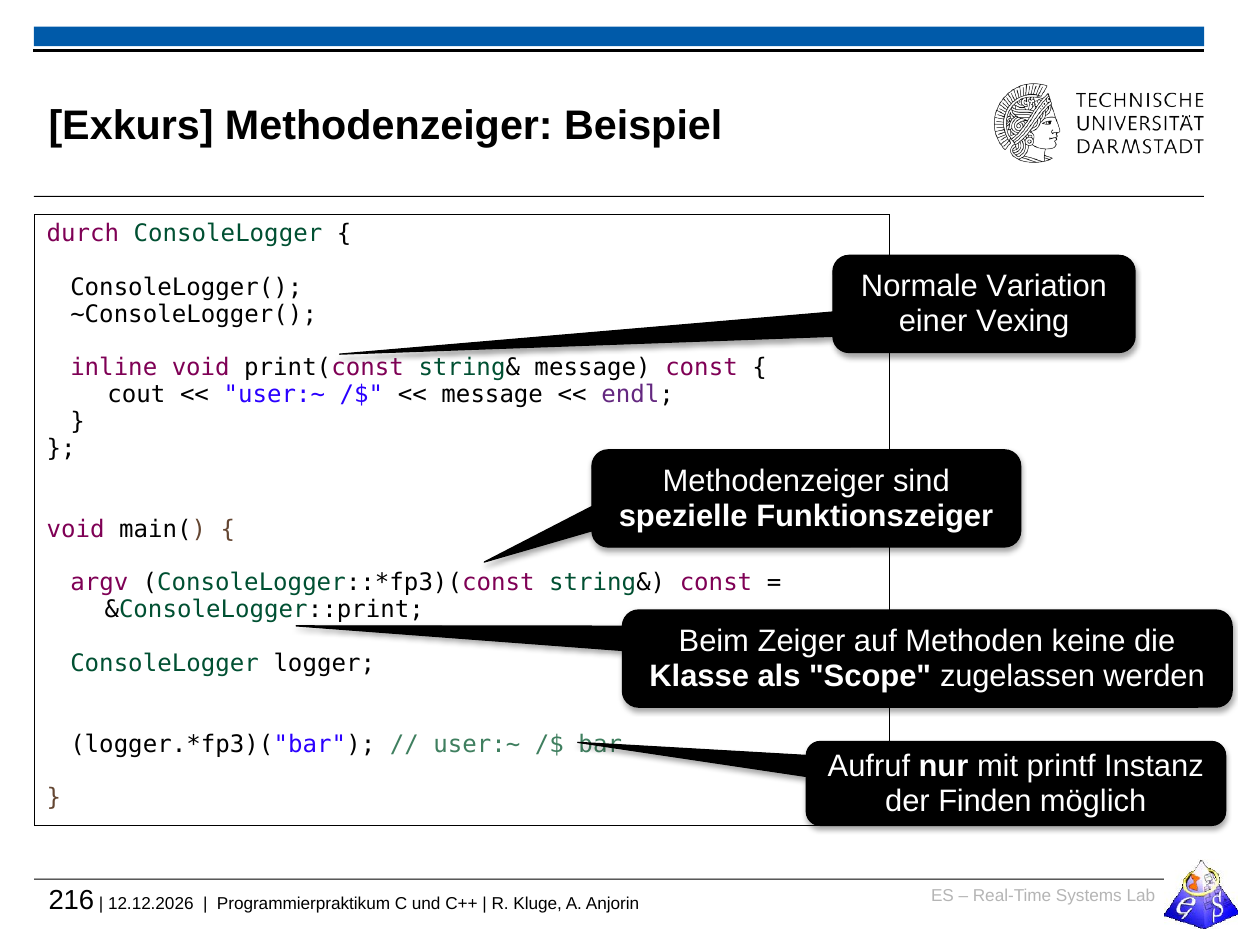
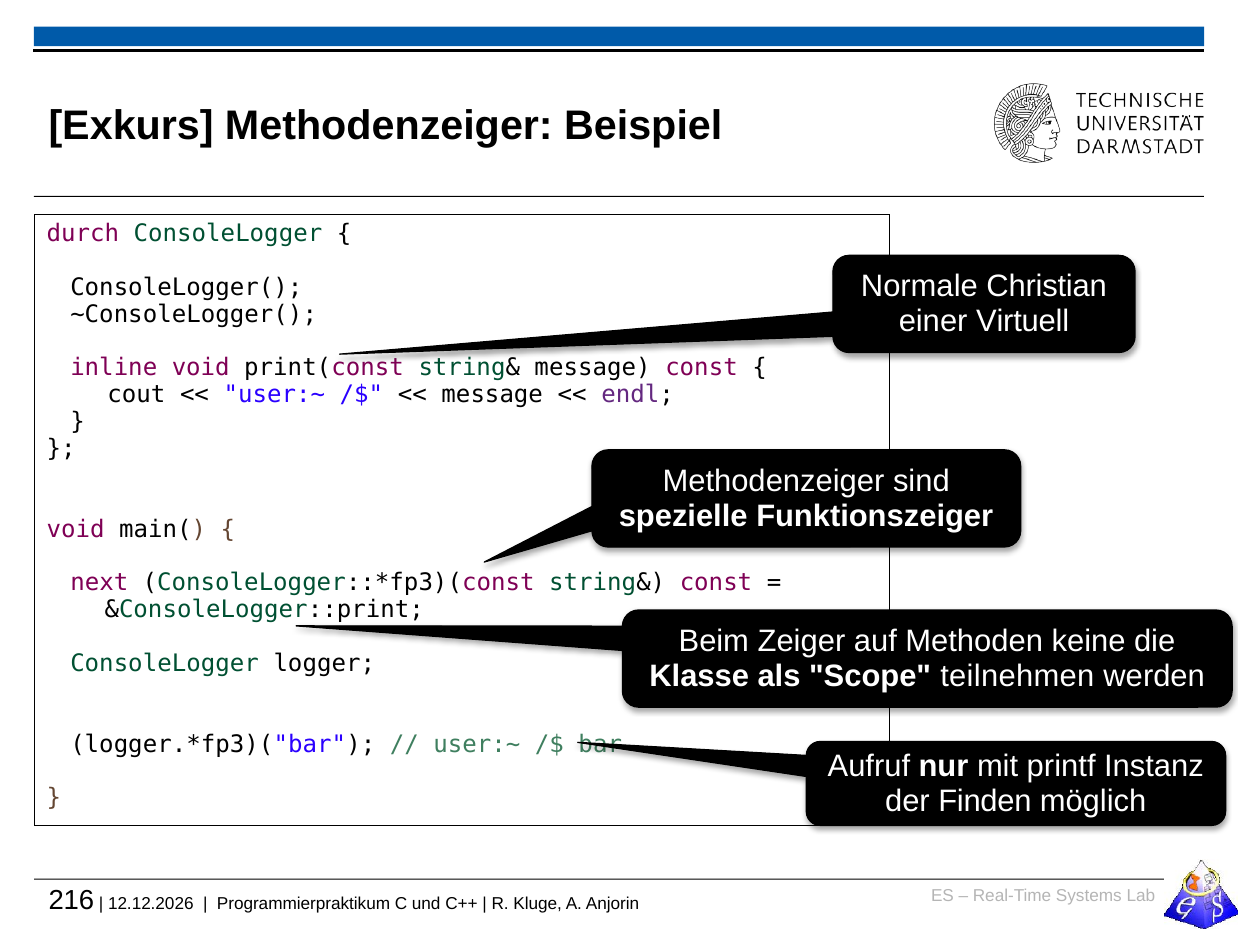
Variation: Variation -> Christian
Vexing: Vexing -> Virtuell
argv: argv -> next
zugelassen: zugelassen -> teilnehmen
